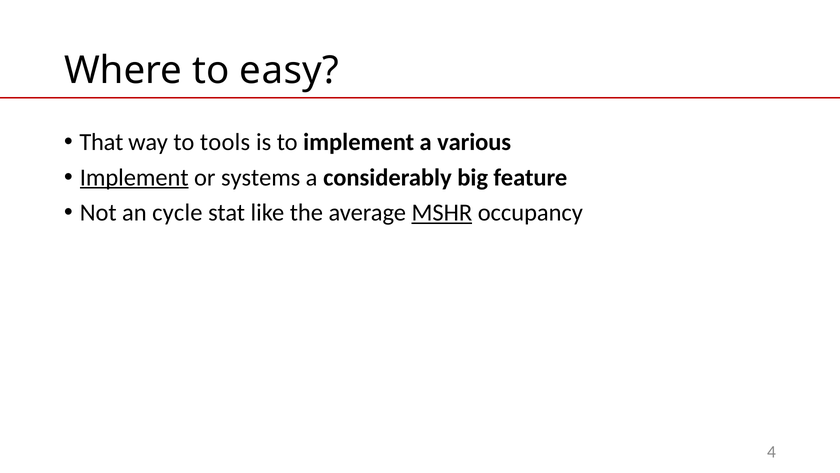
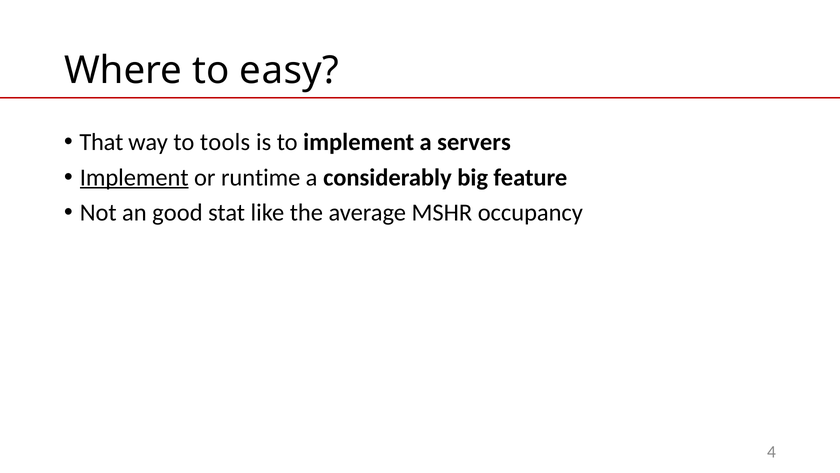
various: various -> servers
systems: systems -> runtime
cycle: cycle -> good
MSHR underline: present -> none
